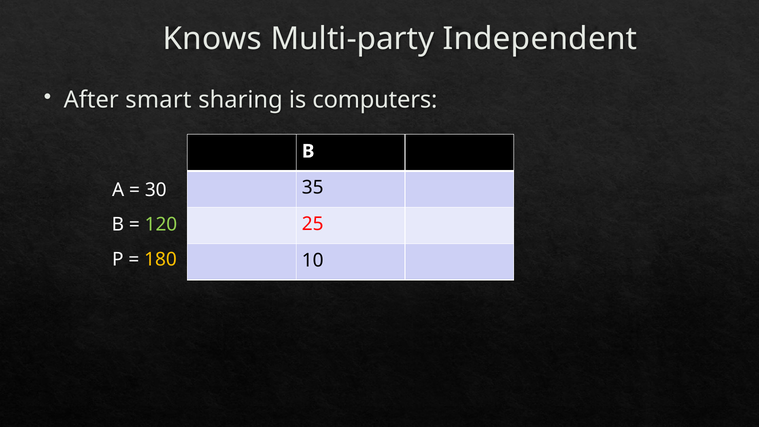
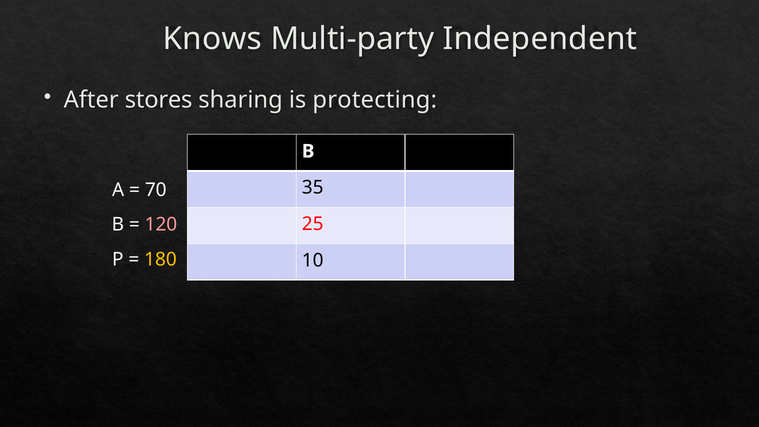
smart: smart -> stores
computers: computers -> protecting
30: 30 -> 70
120 colour: light green -> pink
